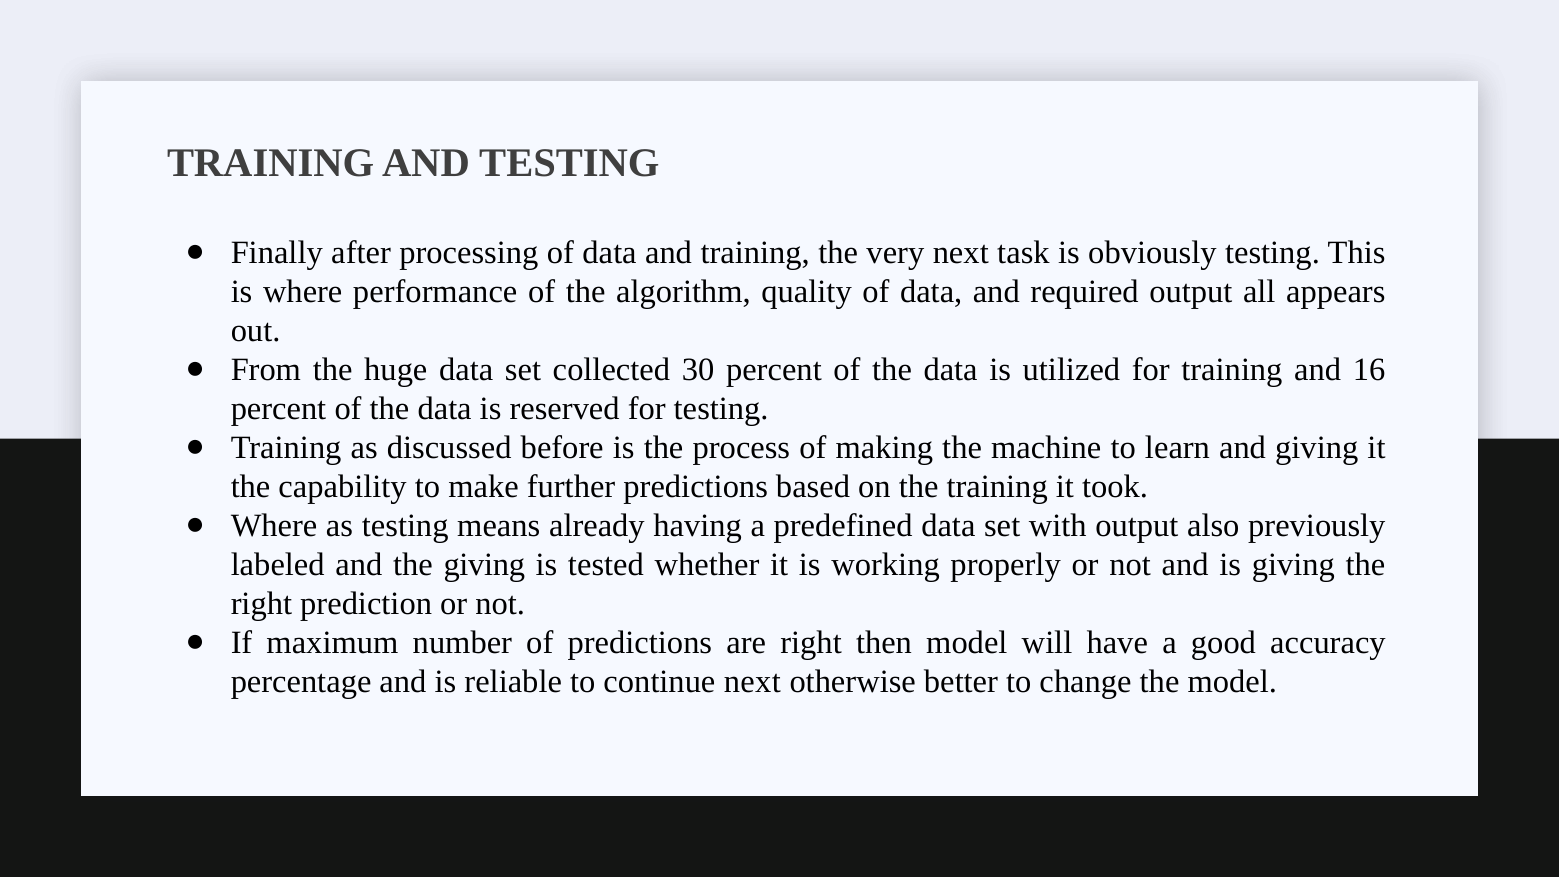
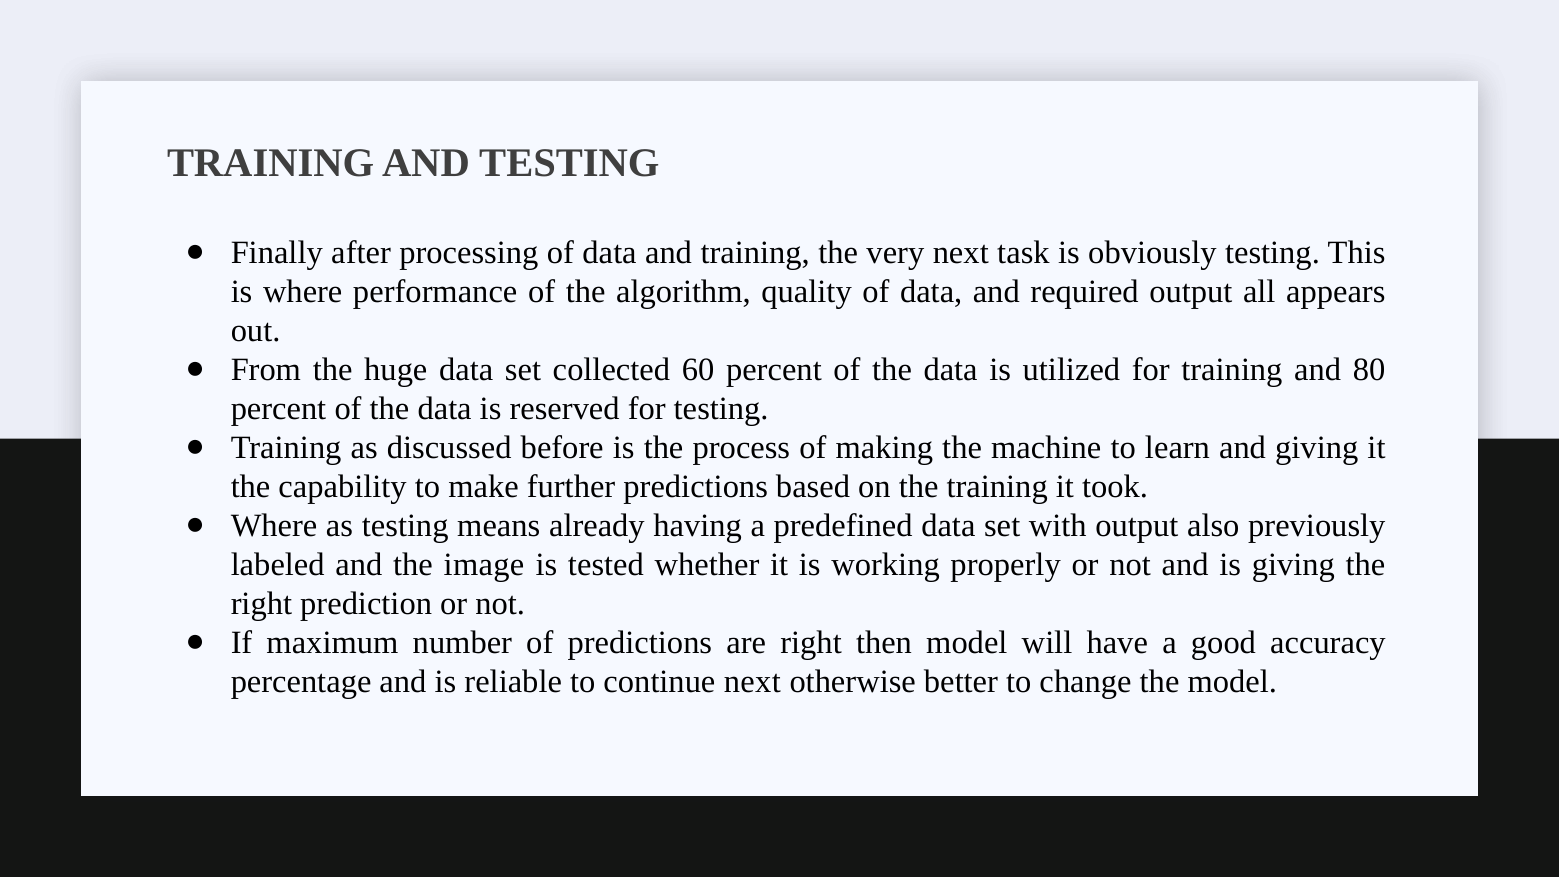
30: 30 -> 60
16: 16 -> 80
the giving: giving -> image
